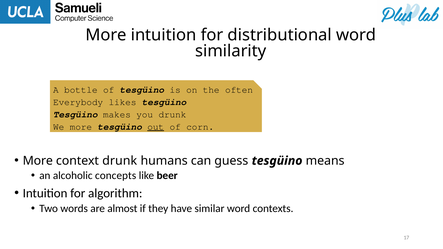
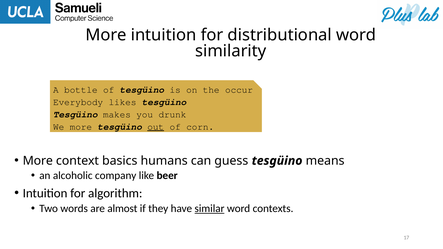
often: often -> occur
context drunk: drunk -> basics
concepts: concepts -> company
similar underline: none -> present
